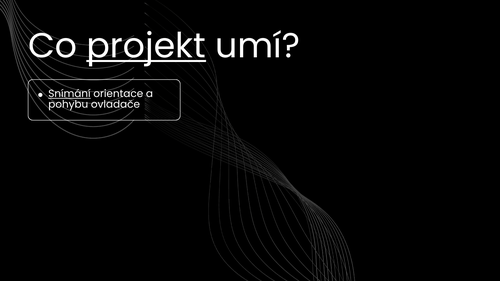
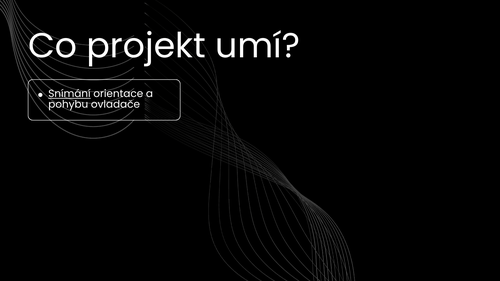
projekt underline: present -> none
